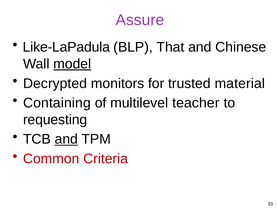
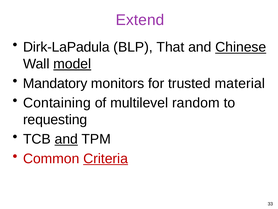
Assure: Assure -> Extend
Like-LaPadula: Like-LaPadula -> Dirk-LaPadula
Chinese underline: none -> present
Decrypted: Decrypted -> Mandatory
teacher: teacher -> random
Criteria underline: none -> present
